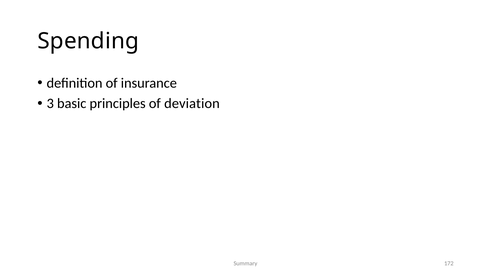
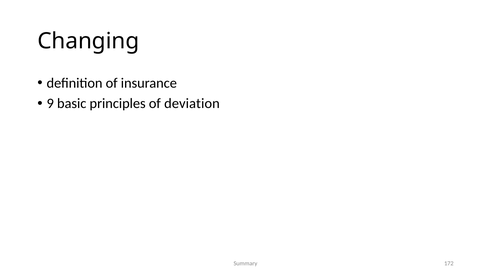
Spending: Spending -> Changing
3: 3 -> 9
